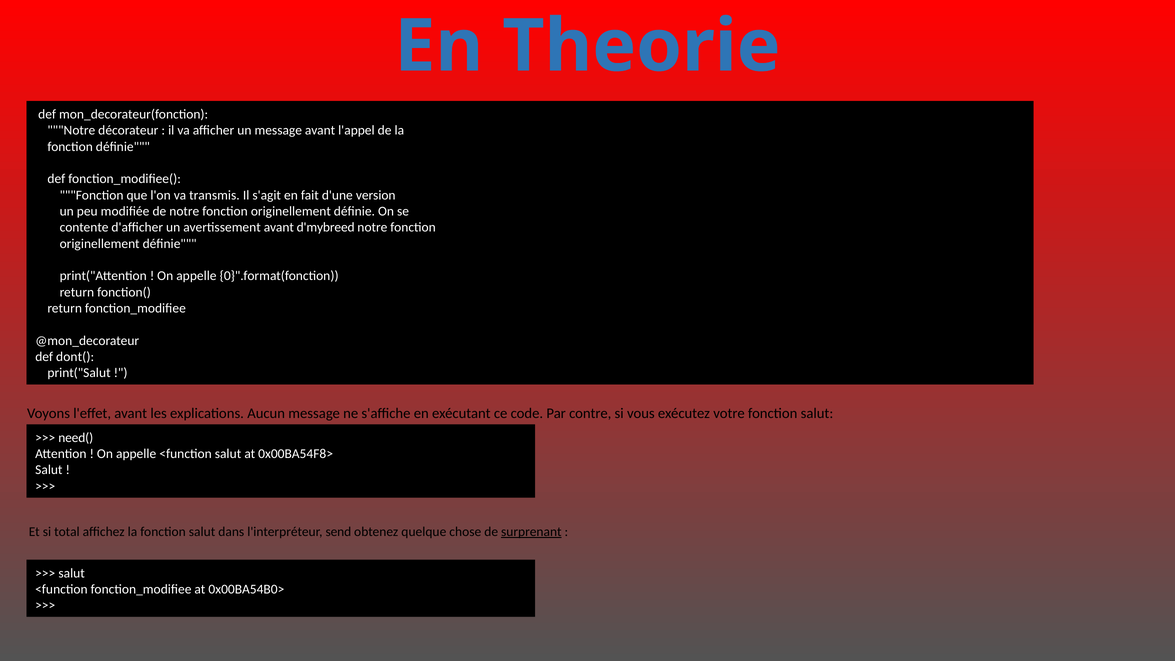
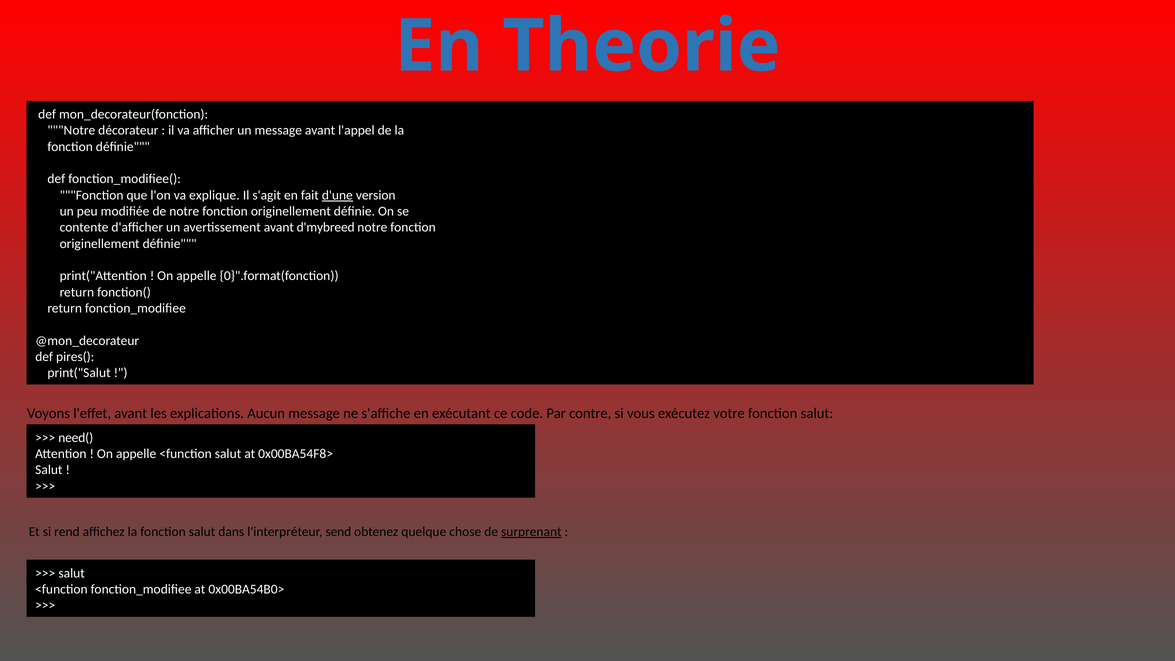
transmis: transmis -> explique
d'une underline: none -> present
dont(: dont( -> pires(
total: total -> rend
